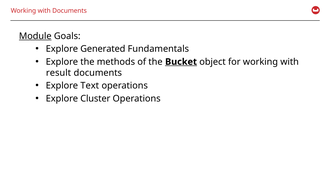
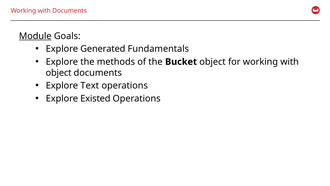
Bucket underline: present -> none
result at (58, 73): result -> object
Cluster: Cluster -> Existed
